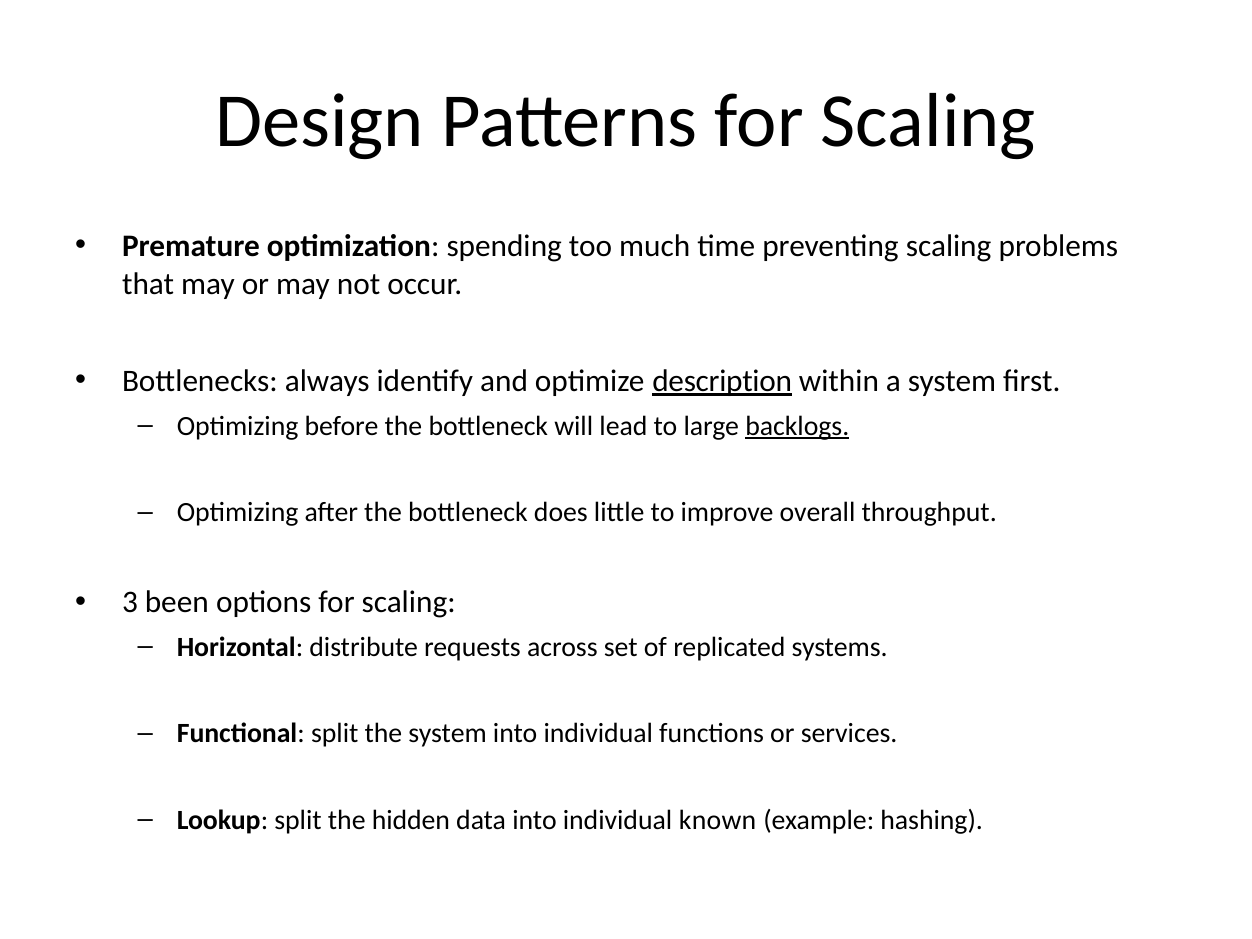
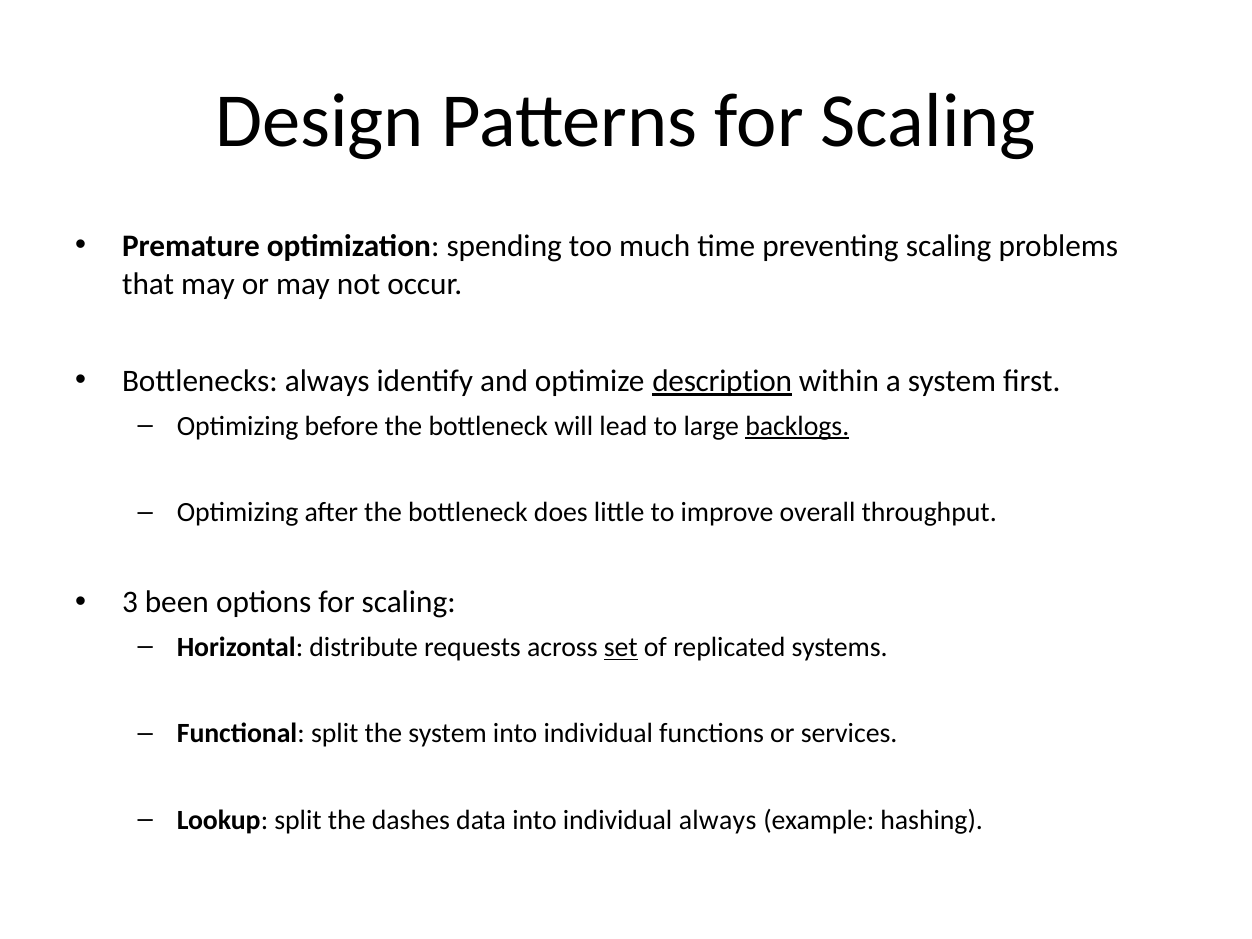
set underline: none -> present
hidden: hidden -> dashes
individual known: known -> always
